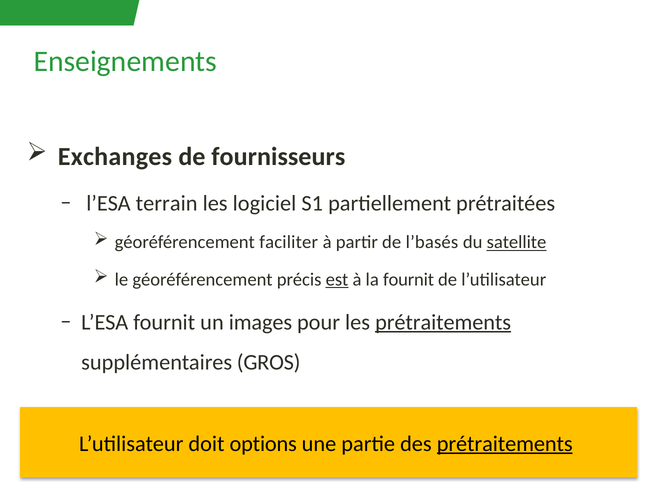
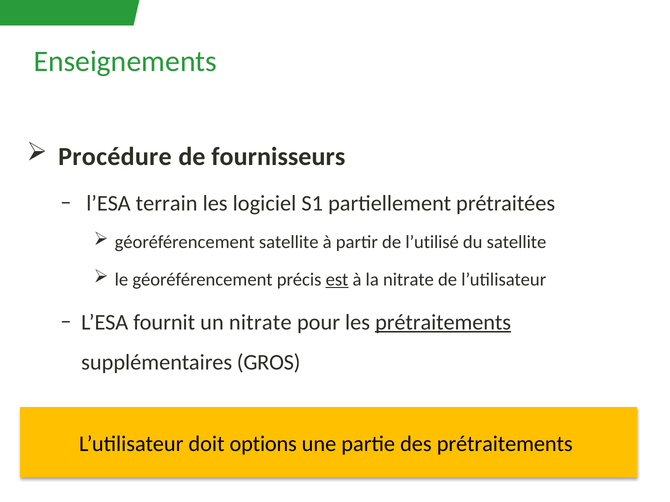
Exchanges: Exchanges -> Procédure
géoréférencement faciliter: faciliter -> satellite
l’basés: l’basés -> l’utilisé
satellite at (516, 243) underline: present -> none
la fournit: fournit -> nitrate
un images: images -> nitrate
prétraitements at (505, 444) underline: present -> none
